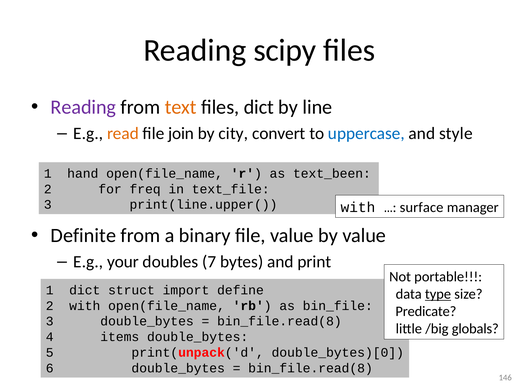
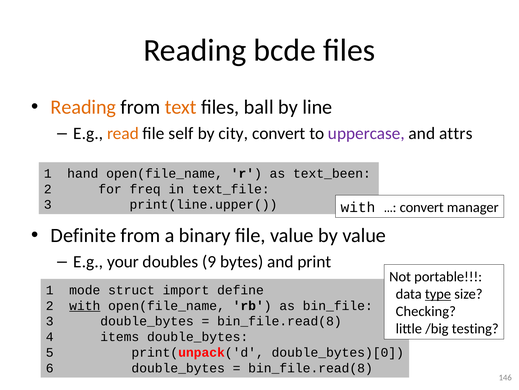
scipy: scipy -> bcde
Reading at (83, 107) colour: purple -> orange
files dict: dict -> ball
join: join -> self
uppercase colour: blue -> purple
style: style -> attrs
surface at (422, 207): surface -> convert
7: 7 -> 9
1 dict: dict -> mode
with at (85, 305) underline: none -> present
Predicate: Predicate -> Checking
globals: globals -> testing
